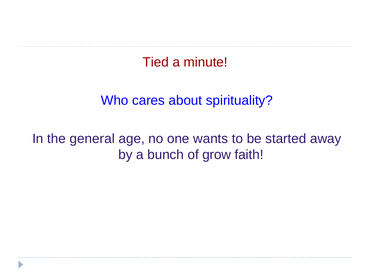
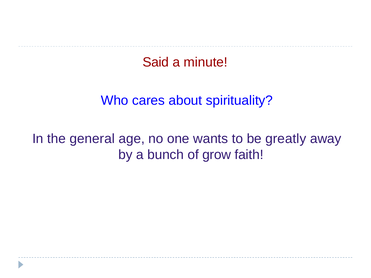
Tied: Tied -> Said
started: started -> greatly
